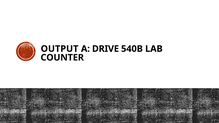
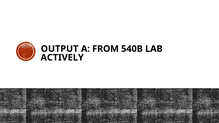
DRIVE: DRIVE -> FROM
COUNTER: COUNTER -> ACTIVELY
